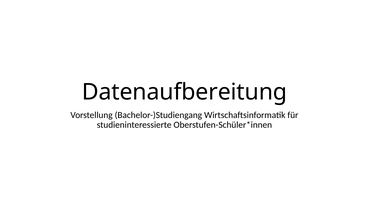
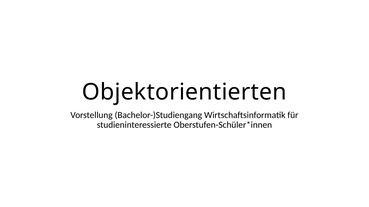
Datenaufbereitung: Datenaufbereitung -> Objektorientierten
